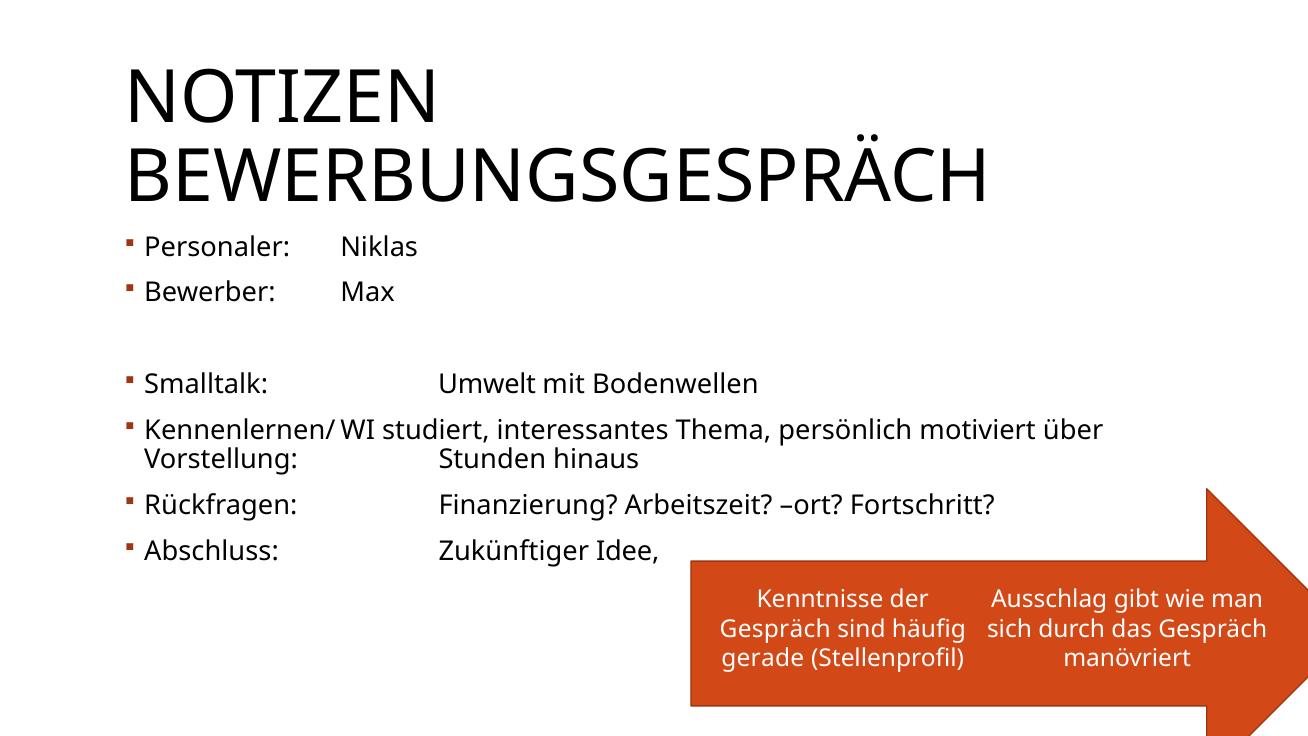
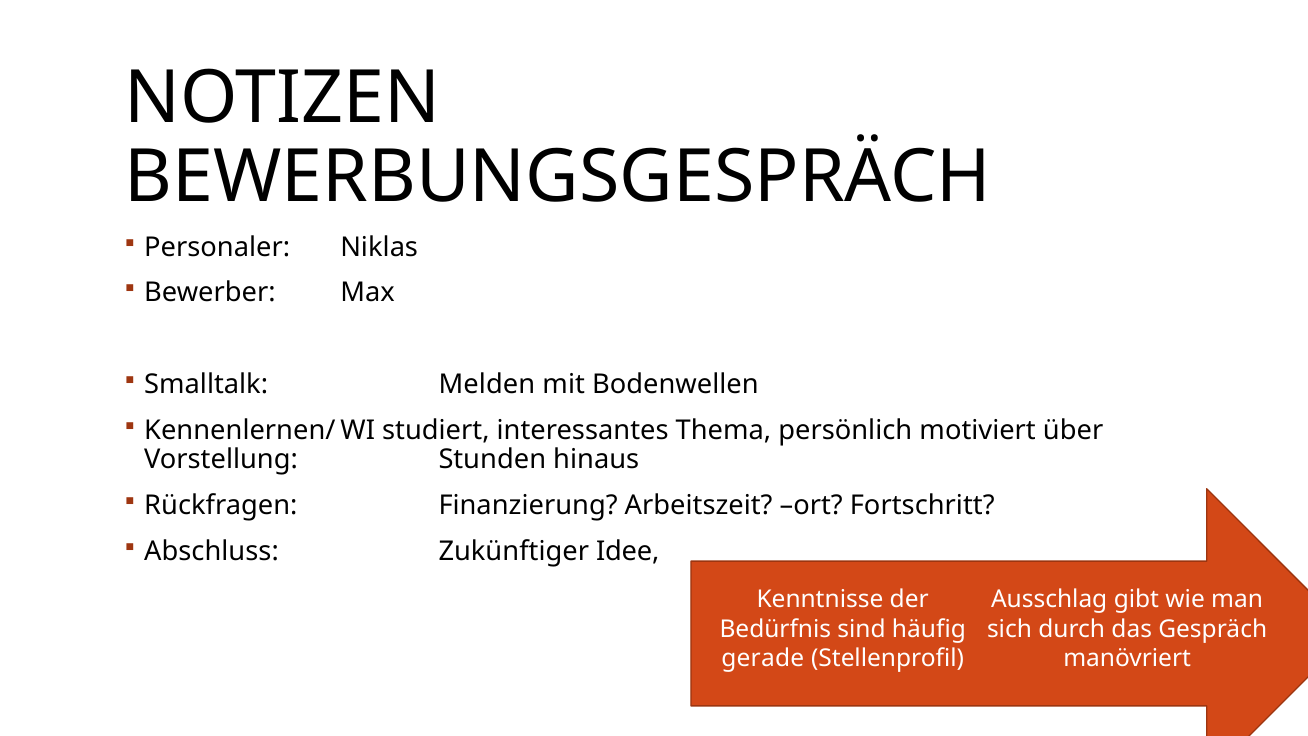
Umwelt: Umwelt -> Melden
Gespräch at (775, 629): Gespräch -> Bedürfnis
